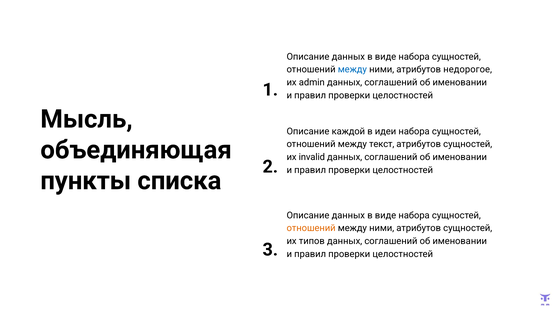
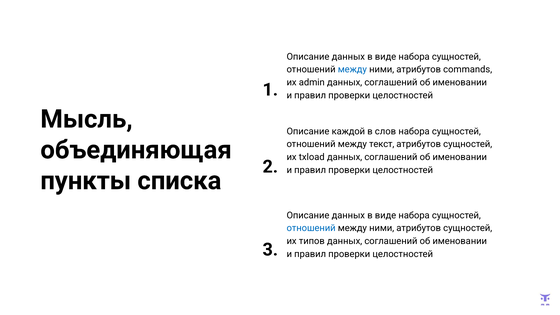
недорогое: недорогое -> commands
идеи: идеи -> слов
invalid: invalid -> txload
отношений at (311, 228) colour: orange -> blue
